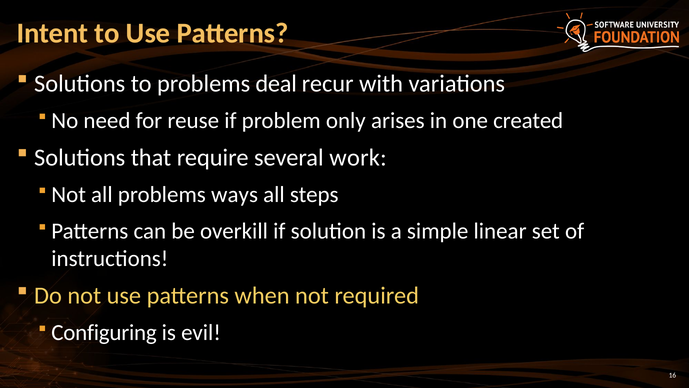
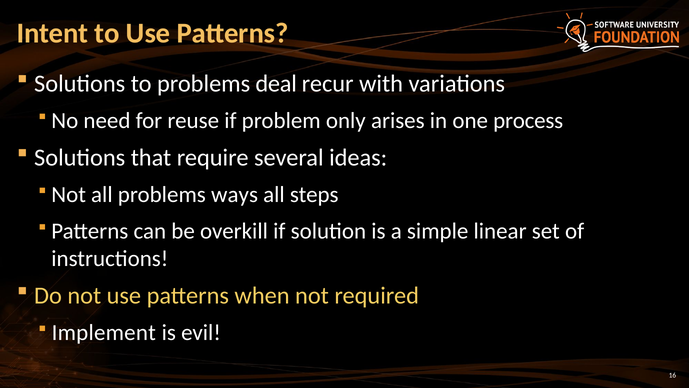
created: created -> process
work: work -> ideas
Configuring: Configuring -> Implement
